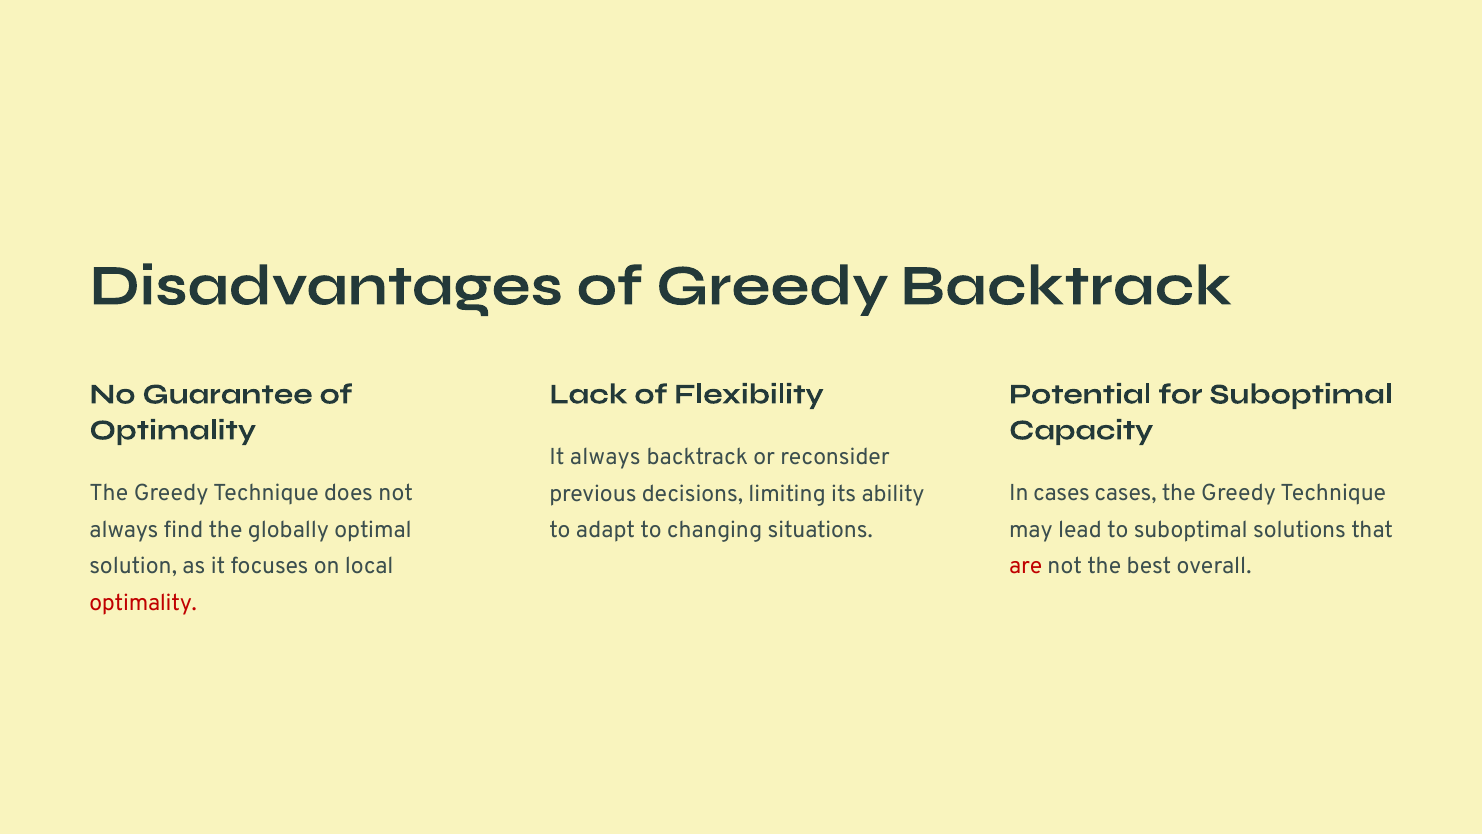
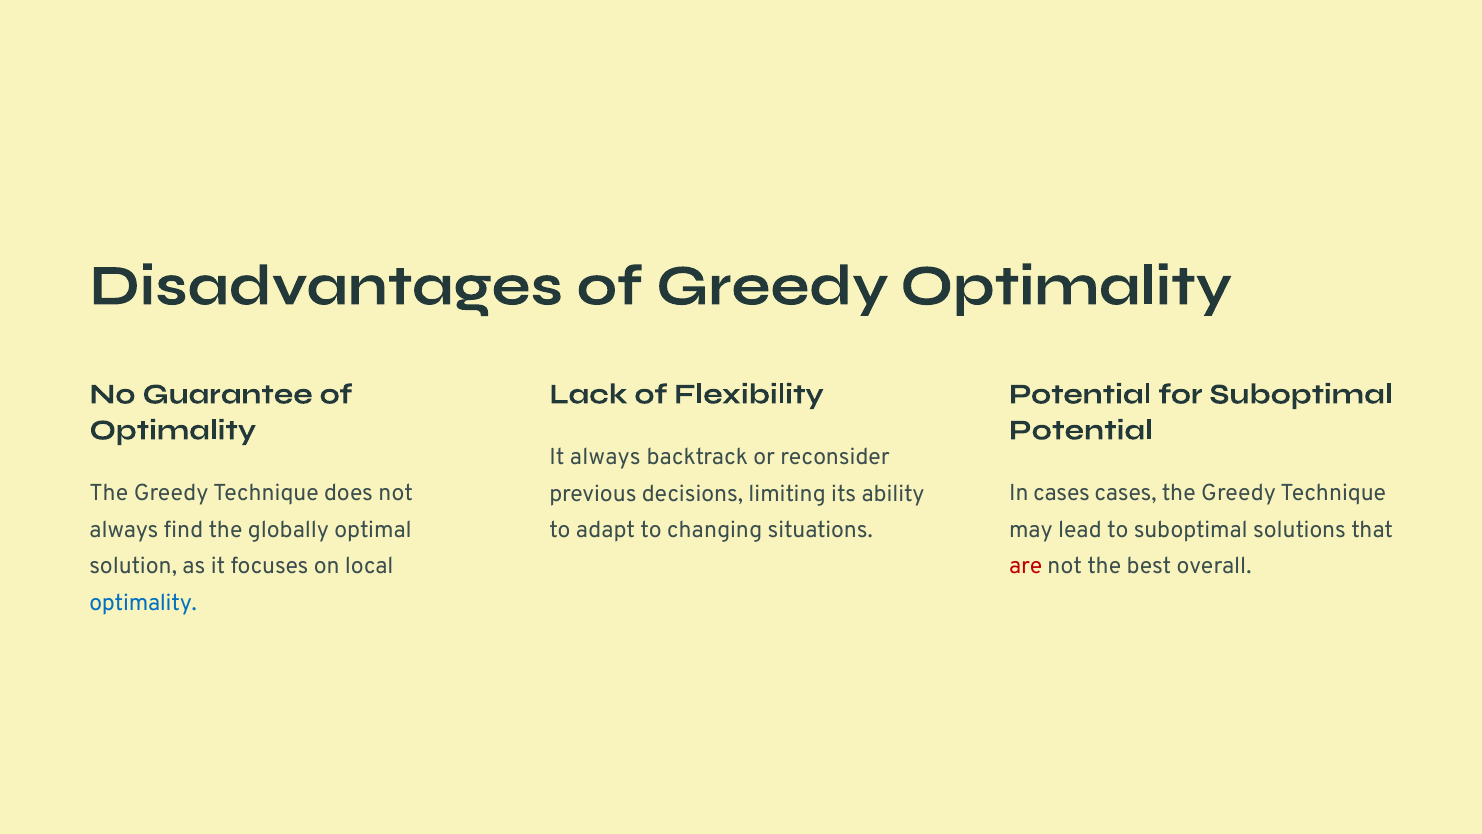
Greedy Backtrack: Backtrack -> Optimality
Capacity at (1081, 430): Capacity -> Potential
optimality at (143, 603) colour: red -> blue
